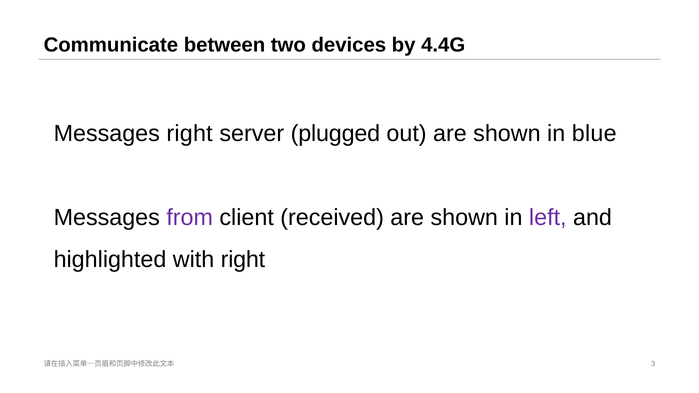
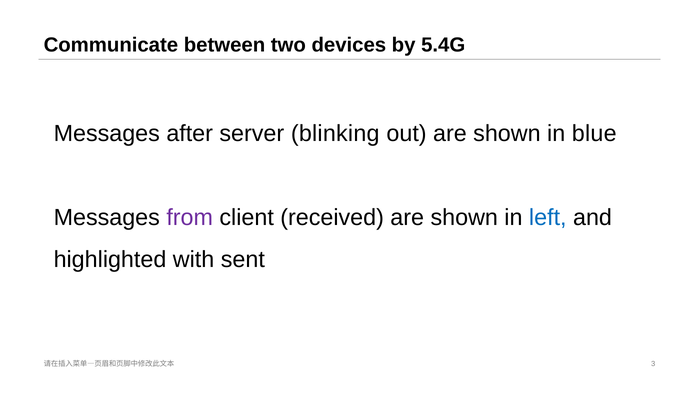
4.4G: 4.4G -> 5.4G
Messages right: right -> after
plugged: plugged -> blinking
left colour: purple -> blue
with right: right -> sent
